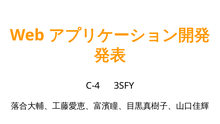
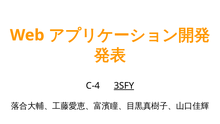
3SFY underline: none -> present
